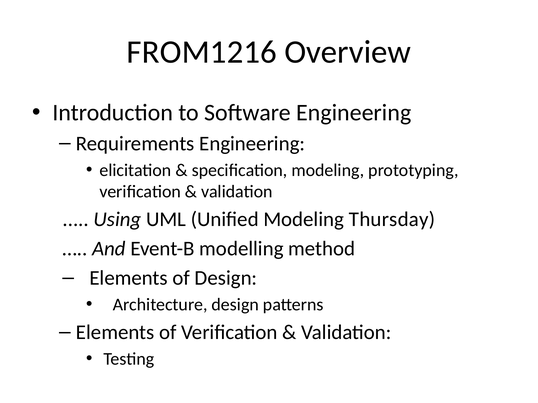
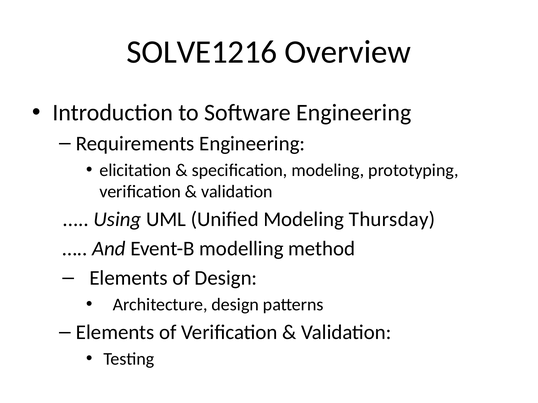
FROM1216: FROM1216 -> SOLVE1216
